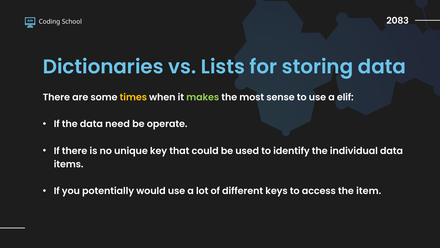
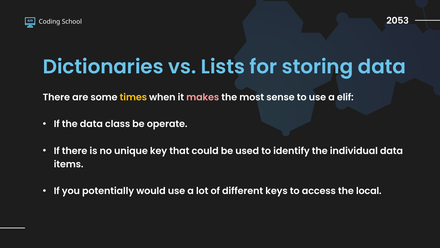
2083: 2083 -> 2053
makes colour: light green -> pink
need: need -> class
item: item -> local
